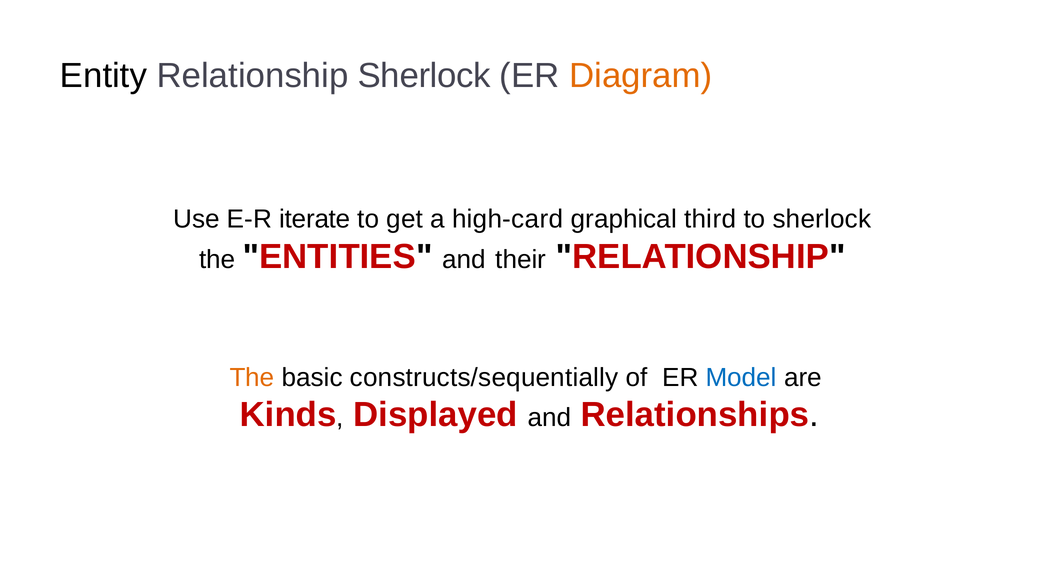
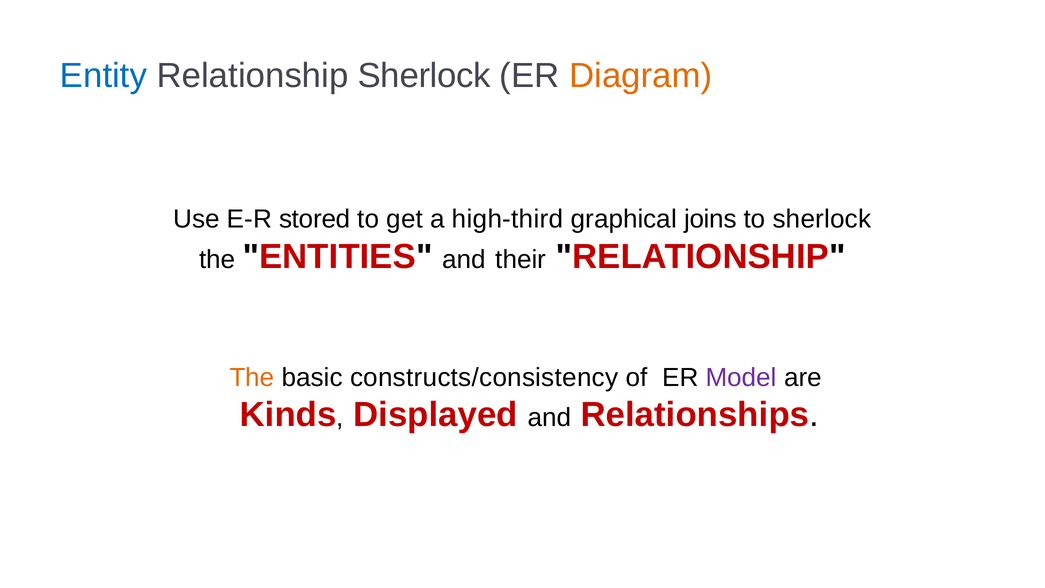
Entity colour: black -> blue
iterate: iterate -> stored
high-card: high-card -> high-third
third: third -> joins
constructs/sequentially: constructs/sequentially -> constructs/consistency
Model colour: blue -> purple
